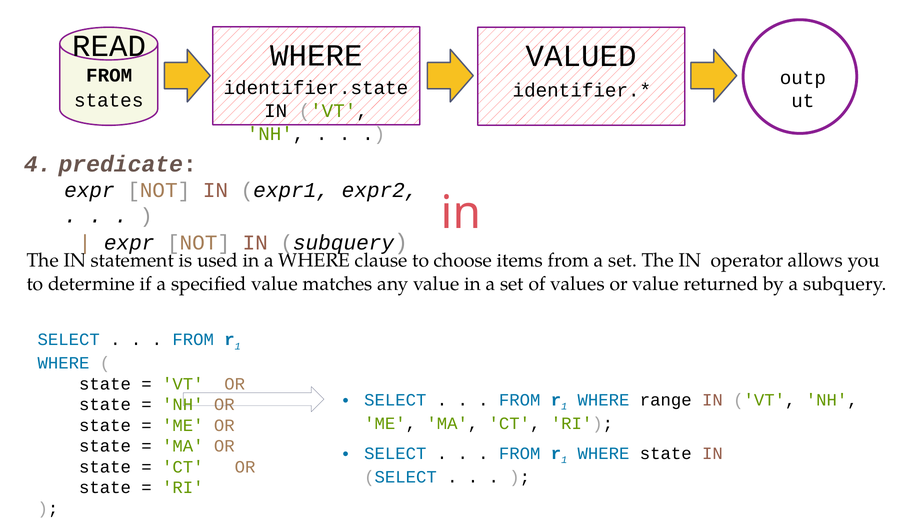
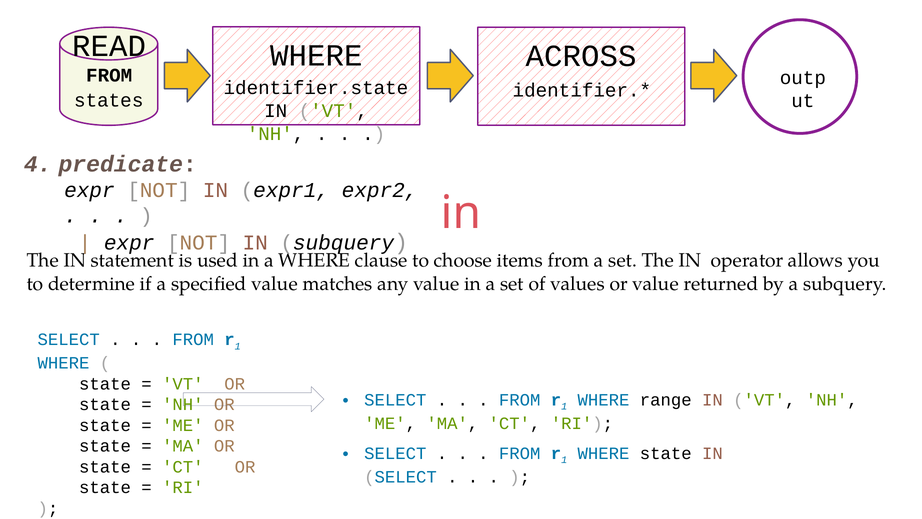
VALUED: VALUED -> ACROSS
